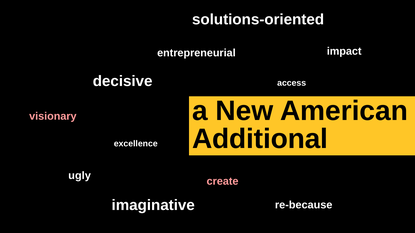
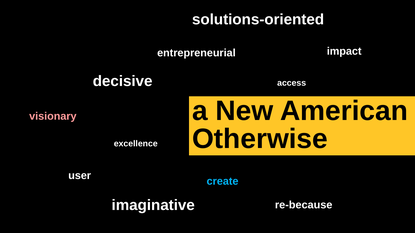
Additional: Additional -> Otherwise
ugly: ugly -> user
create colour: pink -> light blue
